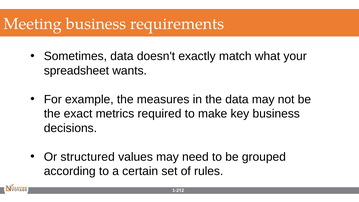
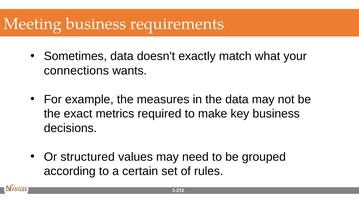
spreadsheet: spreadsheet -> connections
